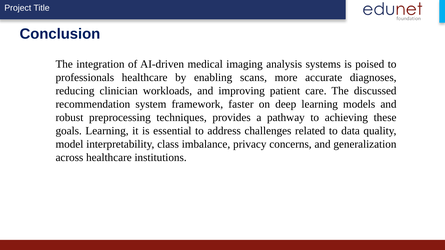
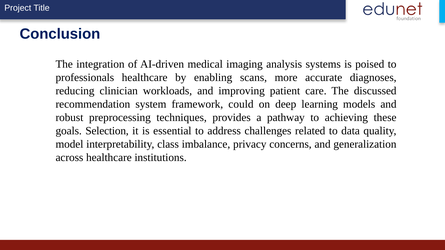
faster: faster -> could
goals Learning: Learning -> Selection
